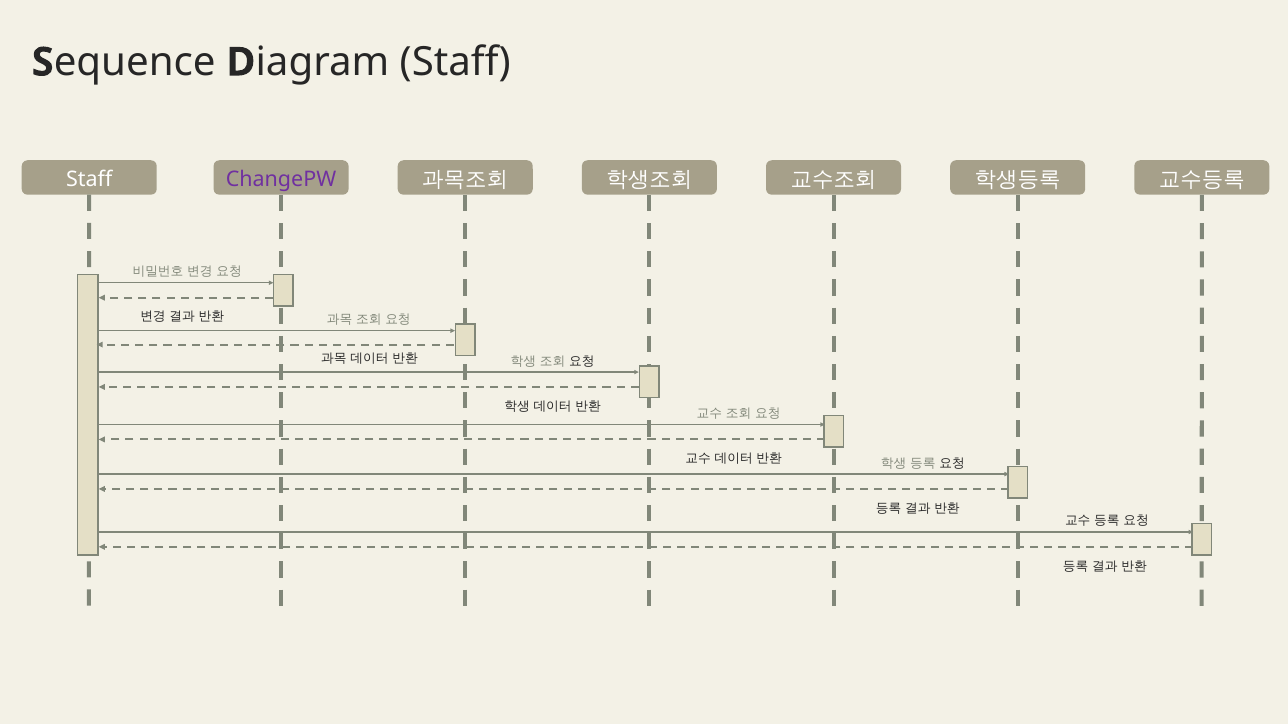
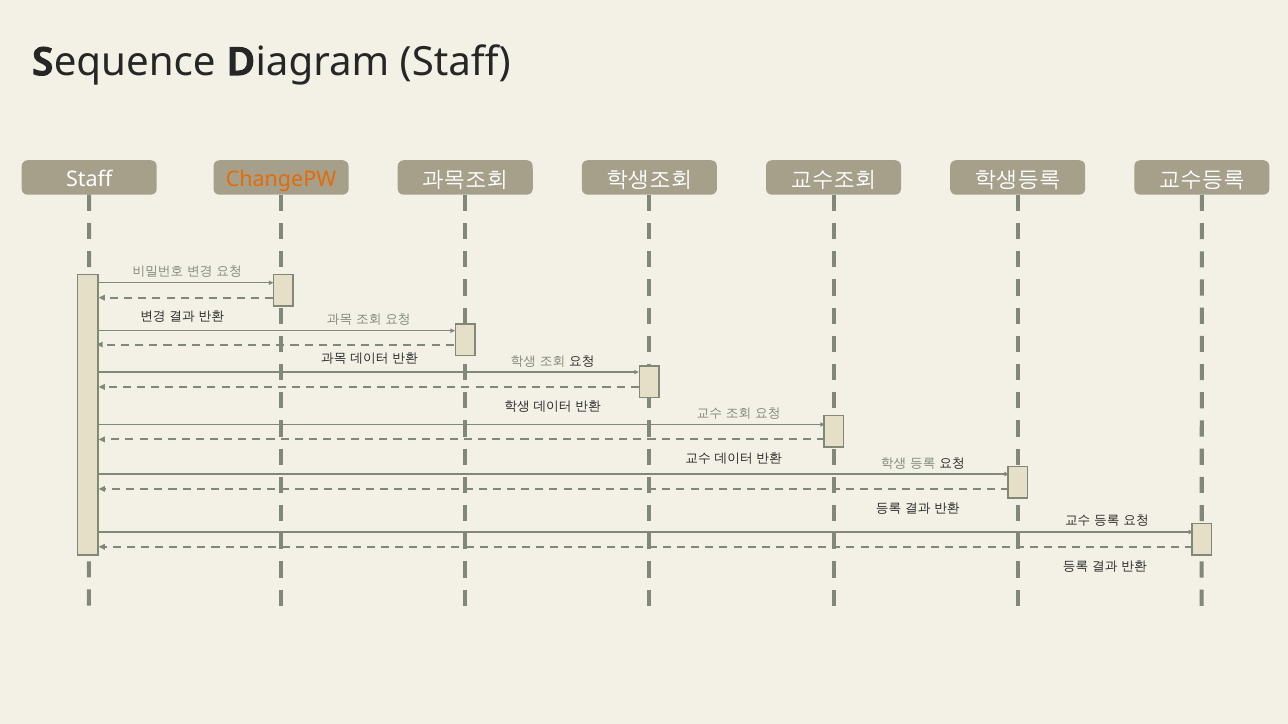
ChangePW colour: purple -> orange
